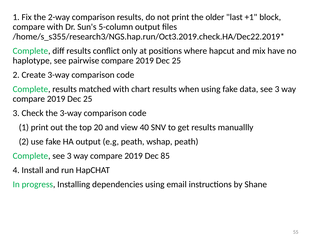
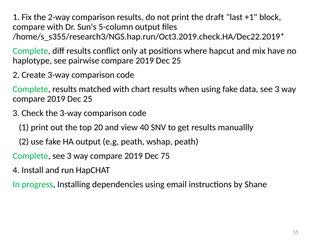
older: older -> draft
85: 85 -> 75
